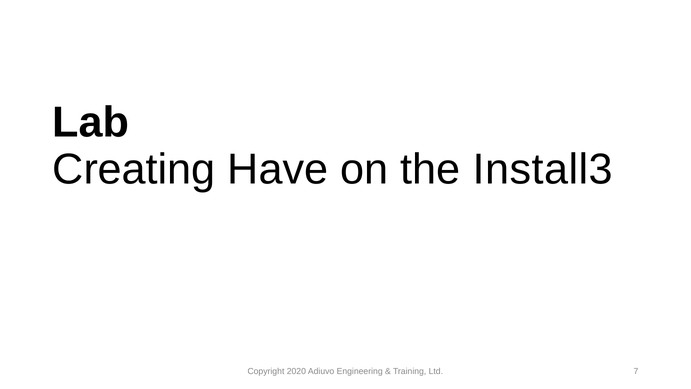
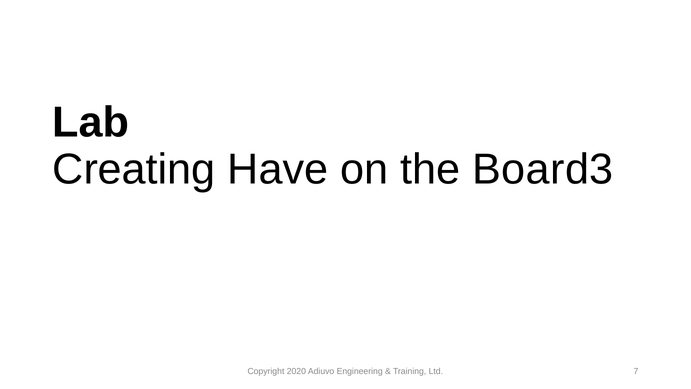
Install3: Install3 -> Board3
